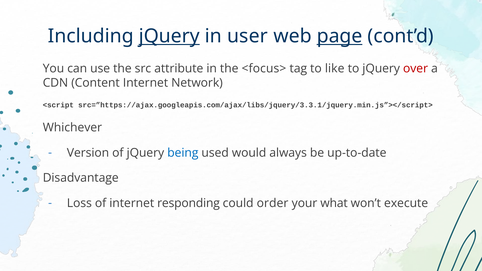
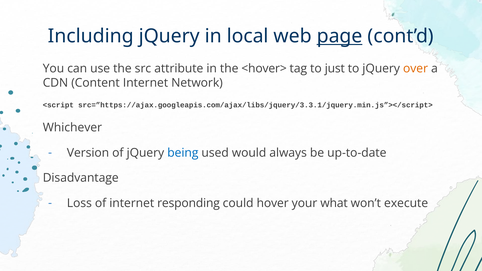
jQuery at (169, 36) underline: present -> none
user: user -> local
<focus>: <focus> -> <hover>
like: like -> just
over colour: red -> orange
order: order -> hover
